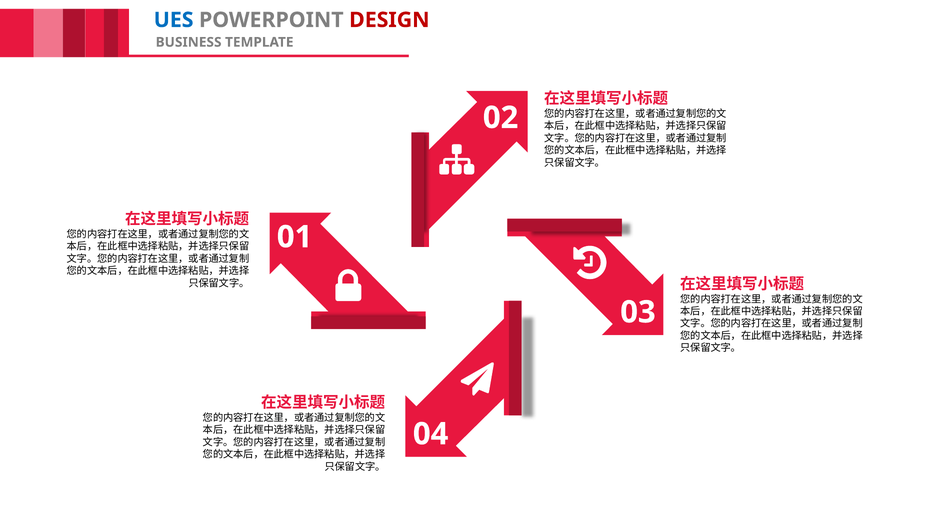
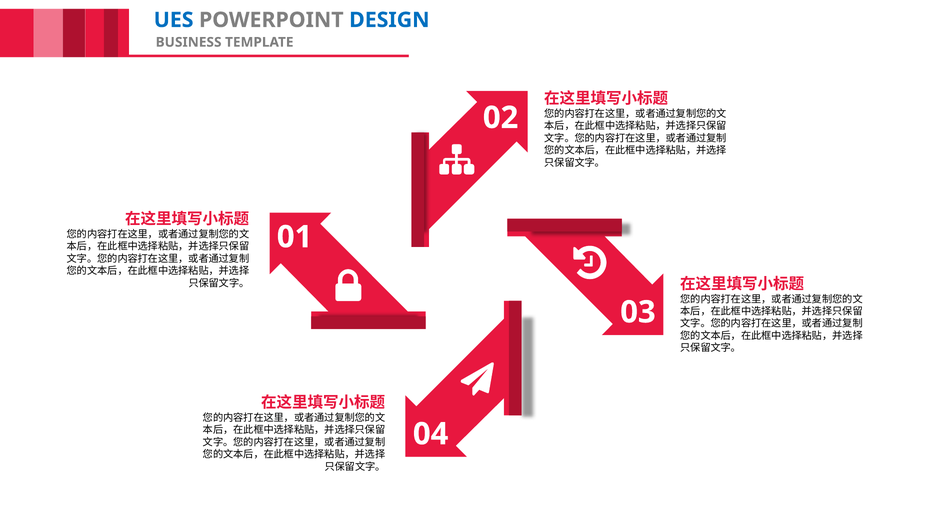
DESIGN colour: red -> blue
